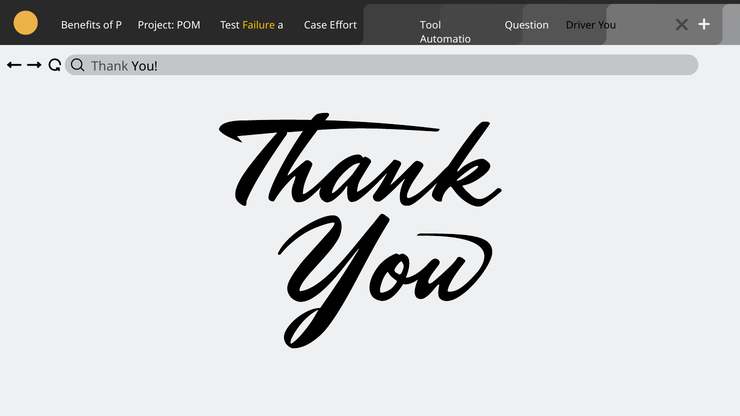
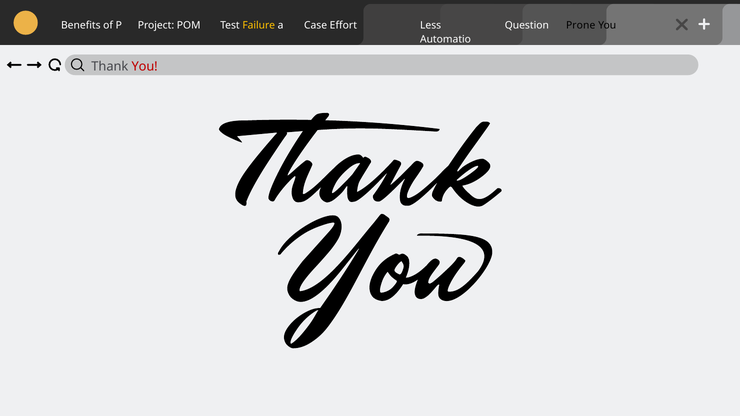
Tool: Tool -> Less
Driver: Driver -> Prone
You at (145, 67) colour: black -> red
